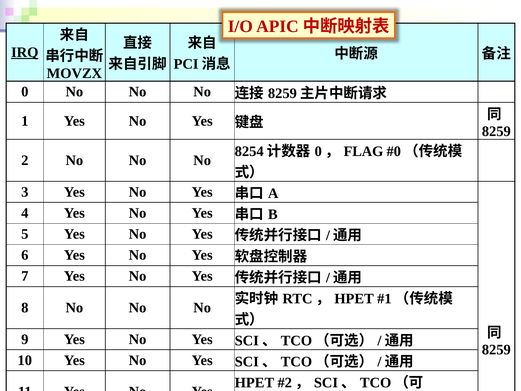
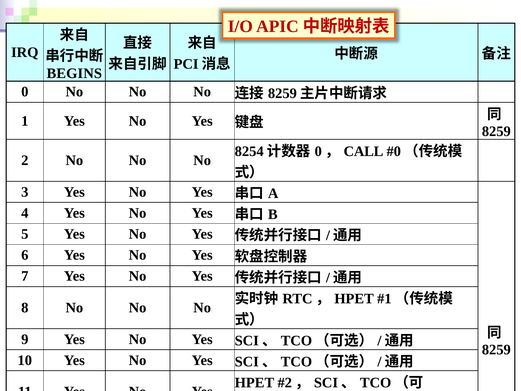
IRQ underline: present -> none
MOVZX: MOVZX -> BEGINS
FLAG: FLAG -> CALL
